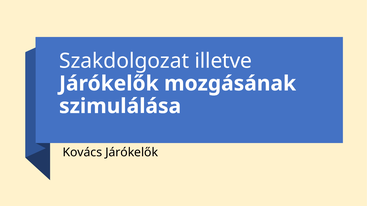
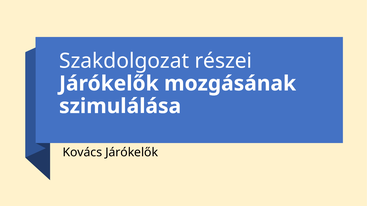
illetve: illetve -> részei
